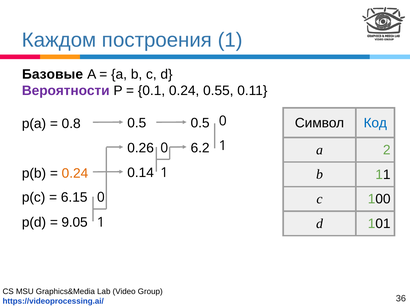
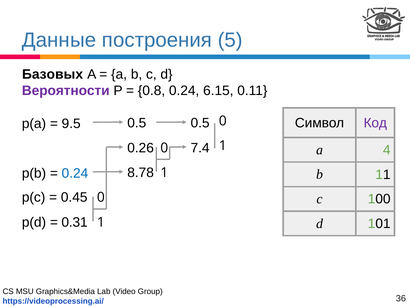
Каждом: Каждом -> Данные
построения 1: 1 -> 5
Базовые: Базовые -> Базовых
0.1: 0.1 -> 0.8
0.55: 0.55 -> 6.15
Код colour: blue -> purple
0.8: 0.8 -> 9.5
6.2: 6.2 -> 7.4
2: 2 -> 4
0.14: 0.14 -> 8.78
0.24 at (75, 173) colour: orange -> blue
6.15: 6.15 -> 0.45
9.05: 9.05 -> 0.31
